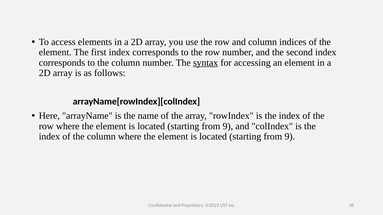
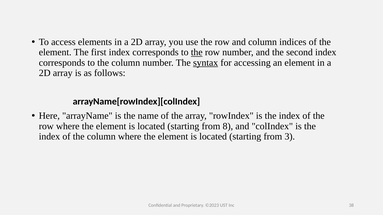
the at (197, 52) underline: none -> present
9 at (228, 126): 9 -> 8
9 at (290, 137): 9 -> 3
